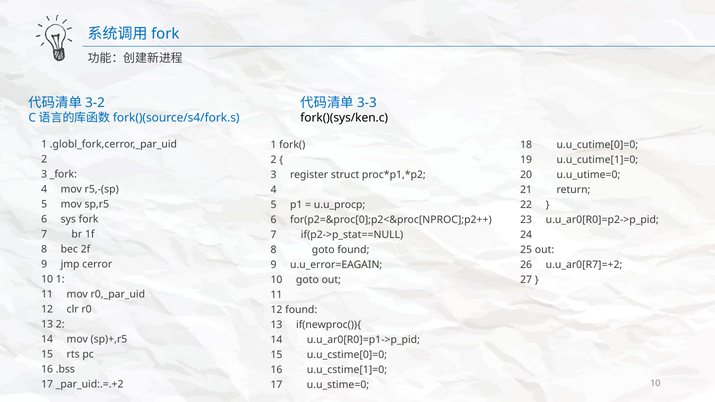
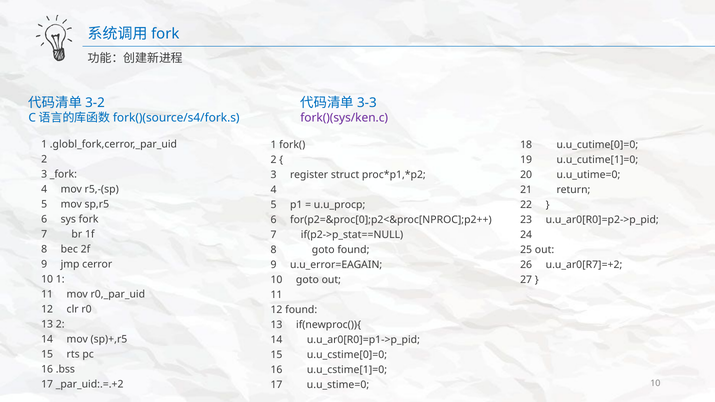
fork()(sys/ken.c colour: black -> purple
